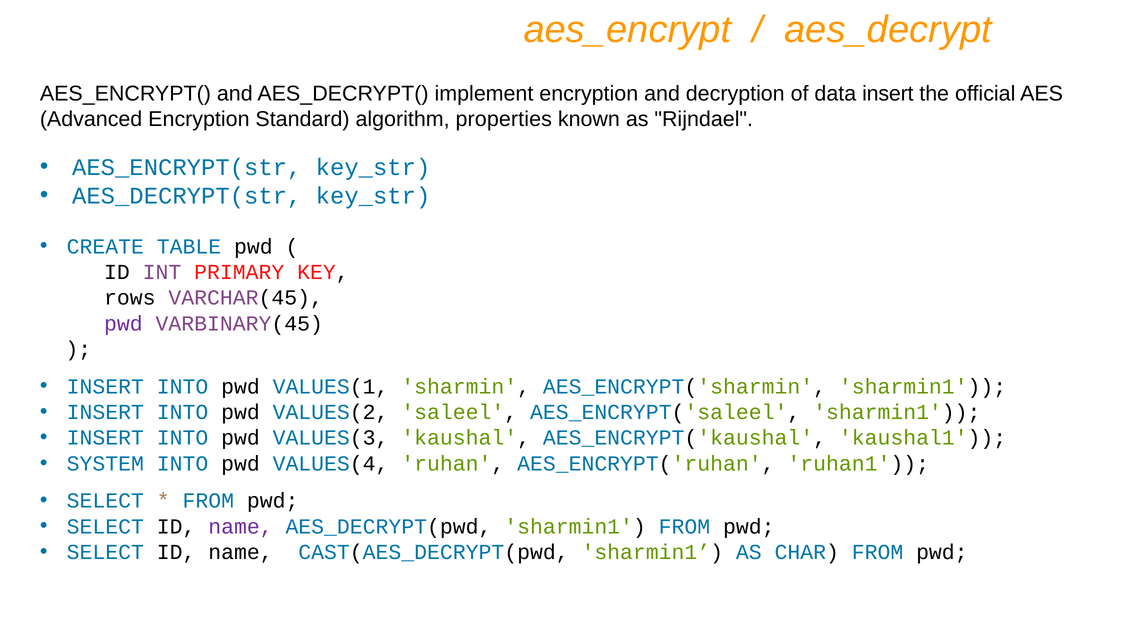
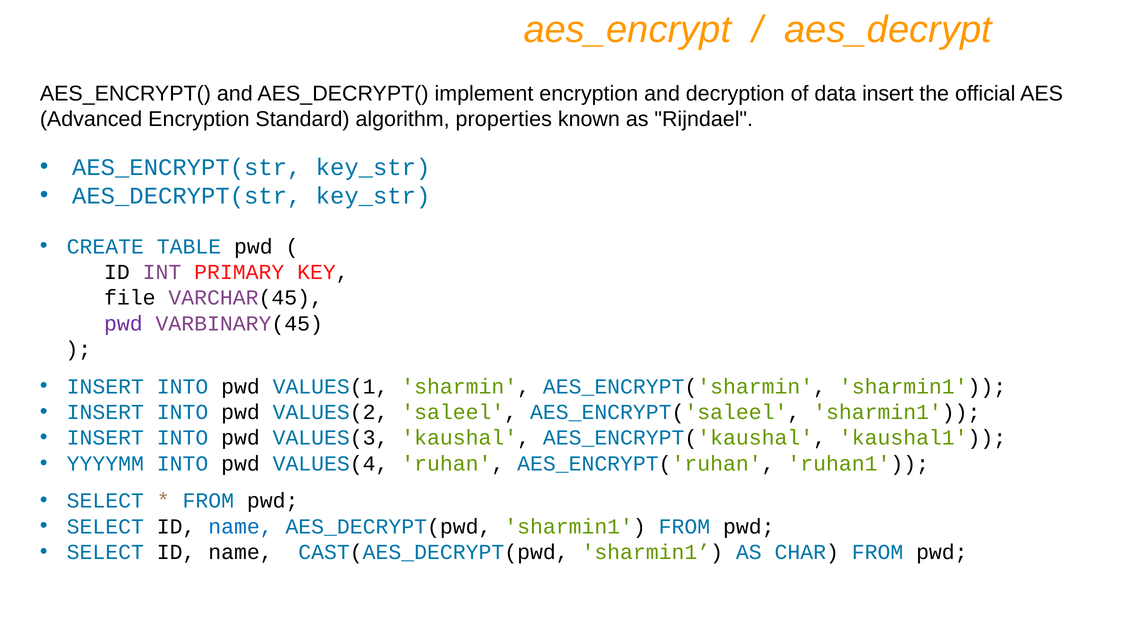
rows: rows -> file
SYSTEM: SYSTEM -> YYYYMM
name at (240, 527) colour: purple -> blue
